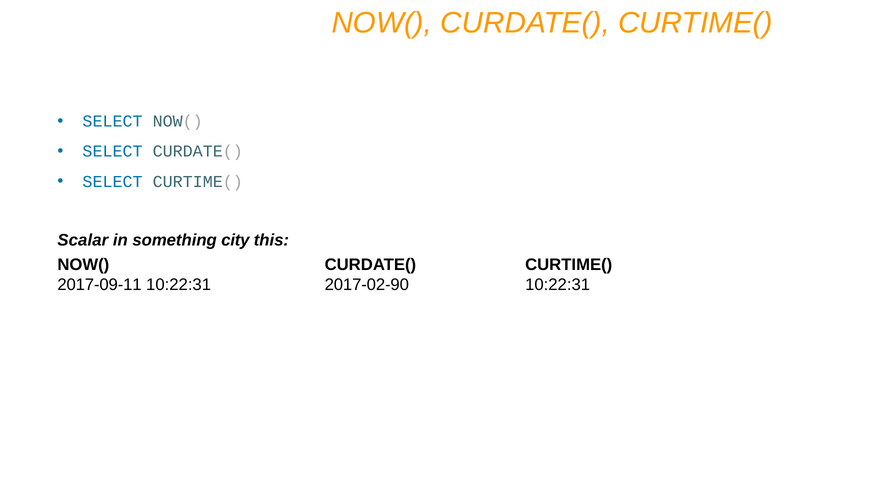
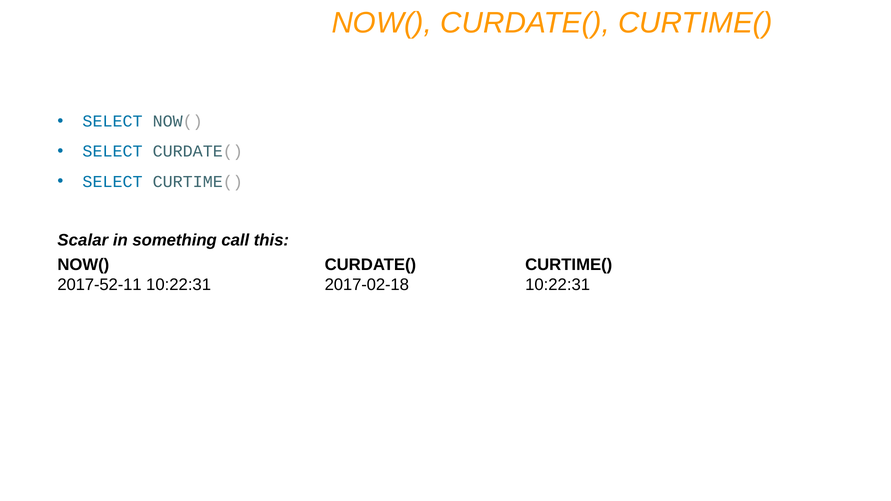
city: city -> call
2017-09-11: 2017-09-11 -> 2017-52-11
2017-02-90: 2017-02-90 -> 2017-02-18
